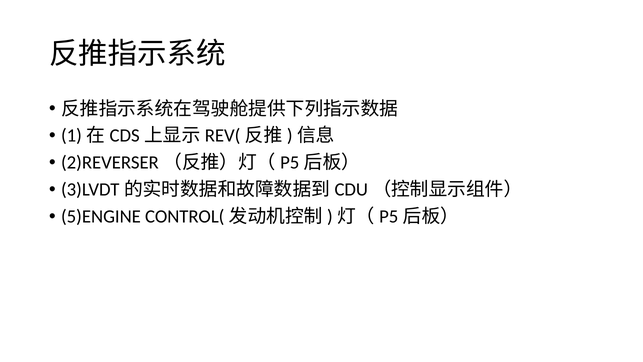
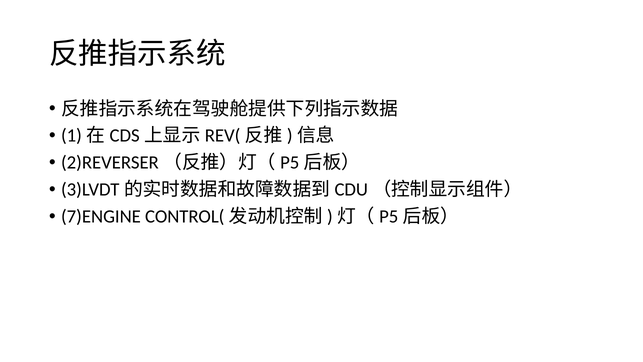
5)ENGINE: 5)ENGINE -> 7)ENGINE
